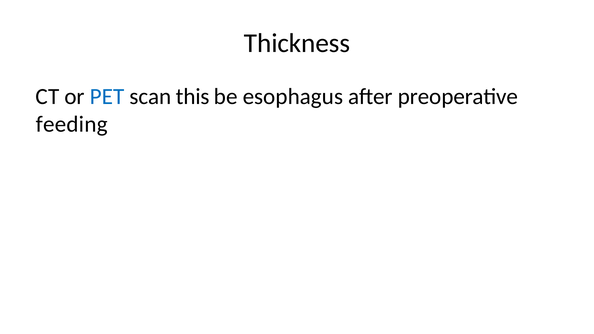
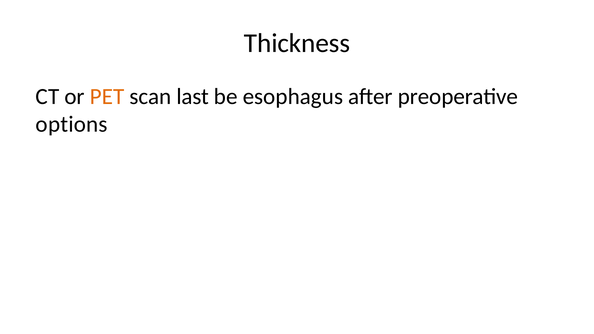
PET colour: blue -> orange
this: this -> last
feeding: feeding -> options
